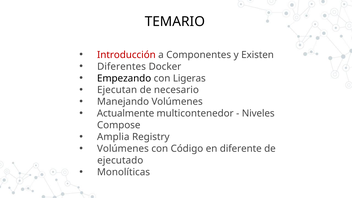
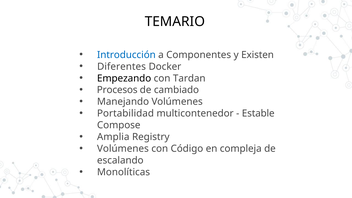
Introducción colour: red -> blue
Ligeras: Ligeras -> Tardan
Ejecutan: Ejecutan -> Procesos
necesario: necesario -> cambiado
Actualmente: Actualmente -> Portabilidad
Niveles: Niveles -> Estable
diferente: diferente -> compleja
ejecutado: ejecutado -> escalando
